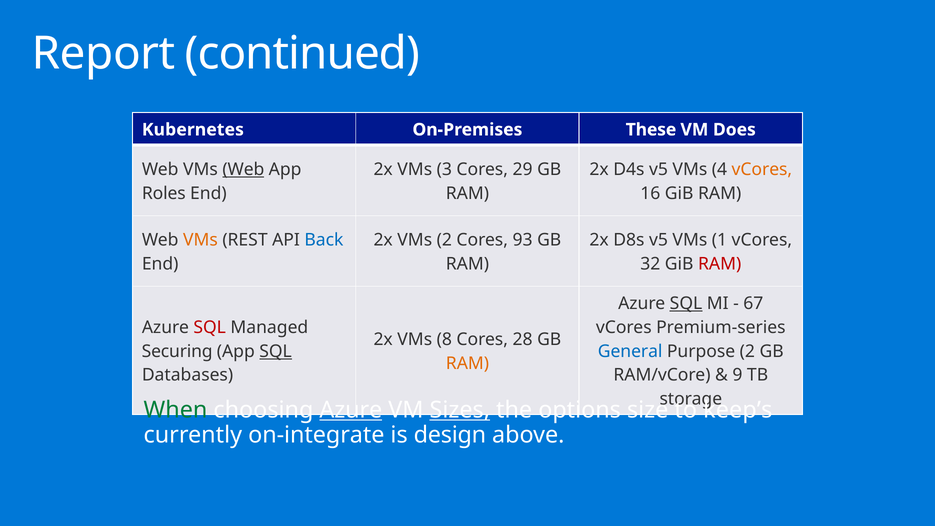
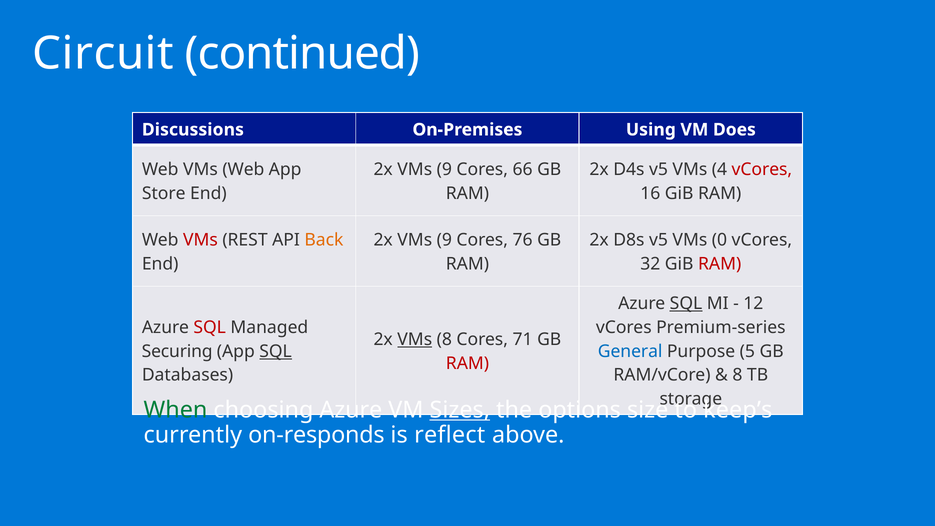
Report: Report -> Circuit
Kubernetes: Kubernetes -> Discussions
These: These -> Using
Web at (243, 169) underline: present -> none
3 at (444, 169): 3 -> 9
29: 29 -> 66
vCores at (762, 169) colour: orange -> red
Roles: Roles -> Store
VMs at (200, 240) colour: orange -> red
Back colour: blue -> orange
2 at (444, 240): 2 -> 9
93: 93 -> 76
1: 1 -> 0
67: 67 -> 12
VMs at (415, 339) underline: none -> present
28: 28 -> 71
Purpose 2: 2 -> 5
RAM at (467, 363) colour: orange -> red
9 at (737, 375): 9 -> 8
Azure at (351, 410) underline: present -> none
on-integrate: on-integrate -> on-responds
design: design -> reflect
